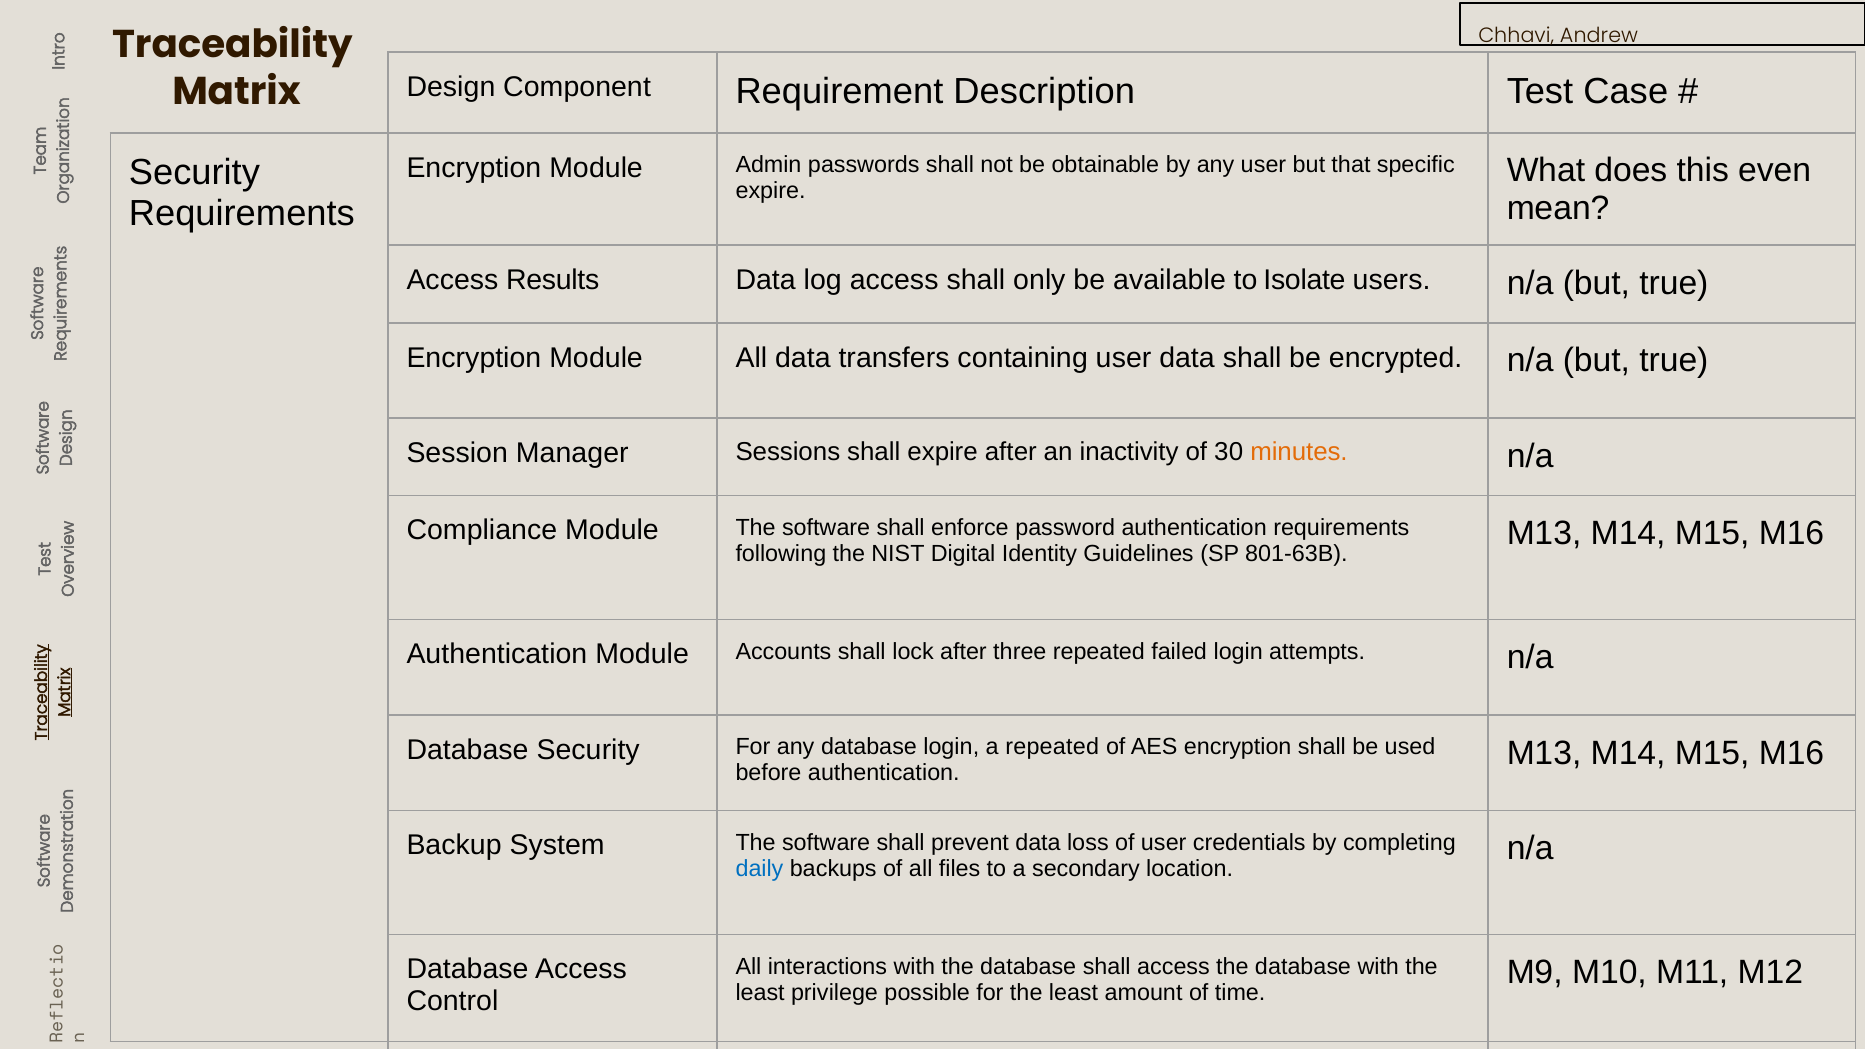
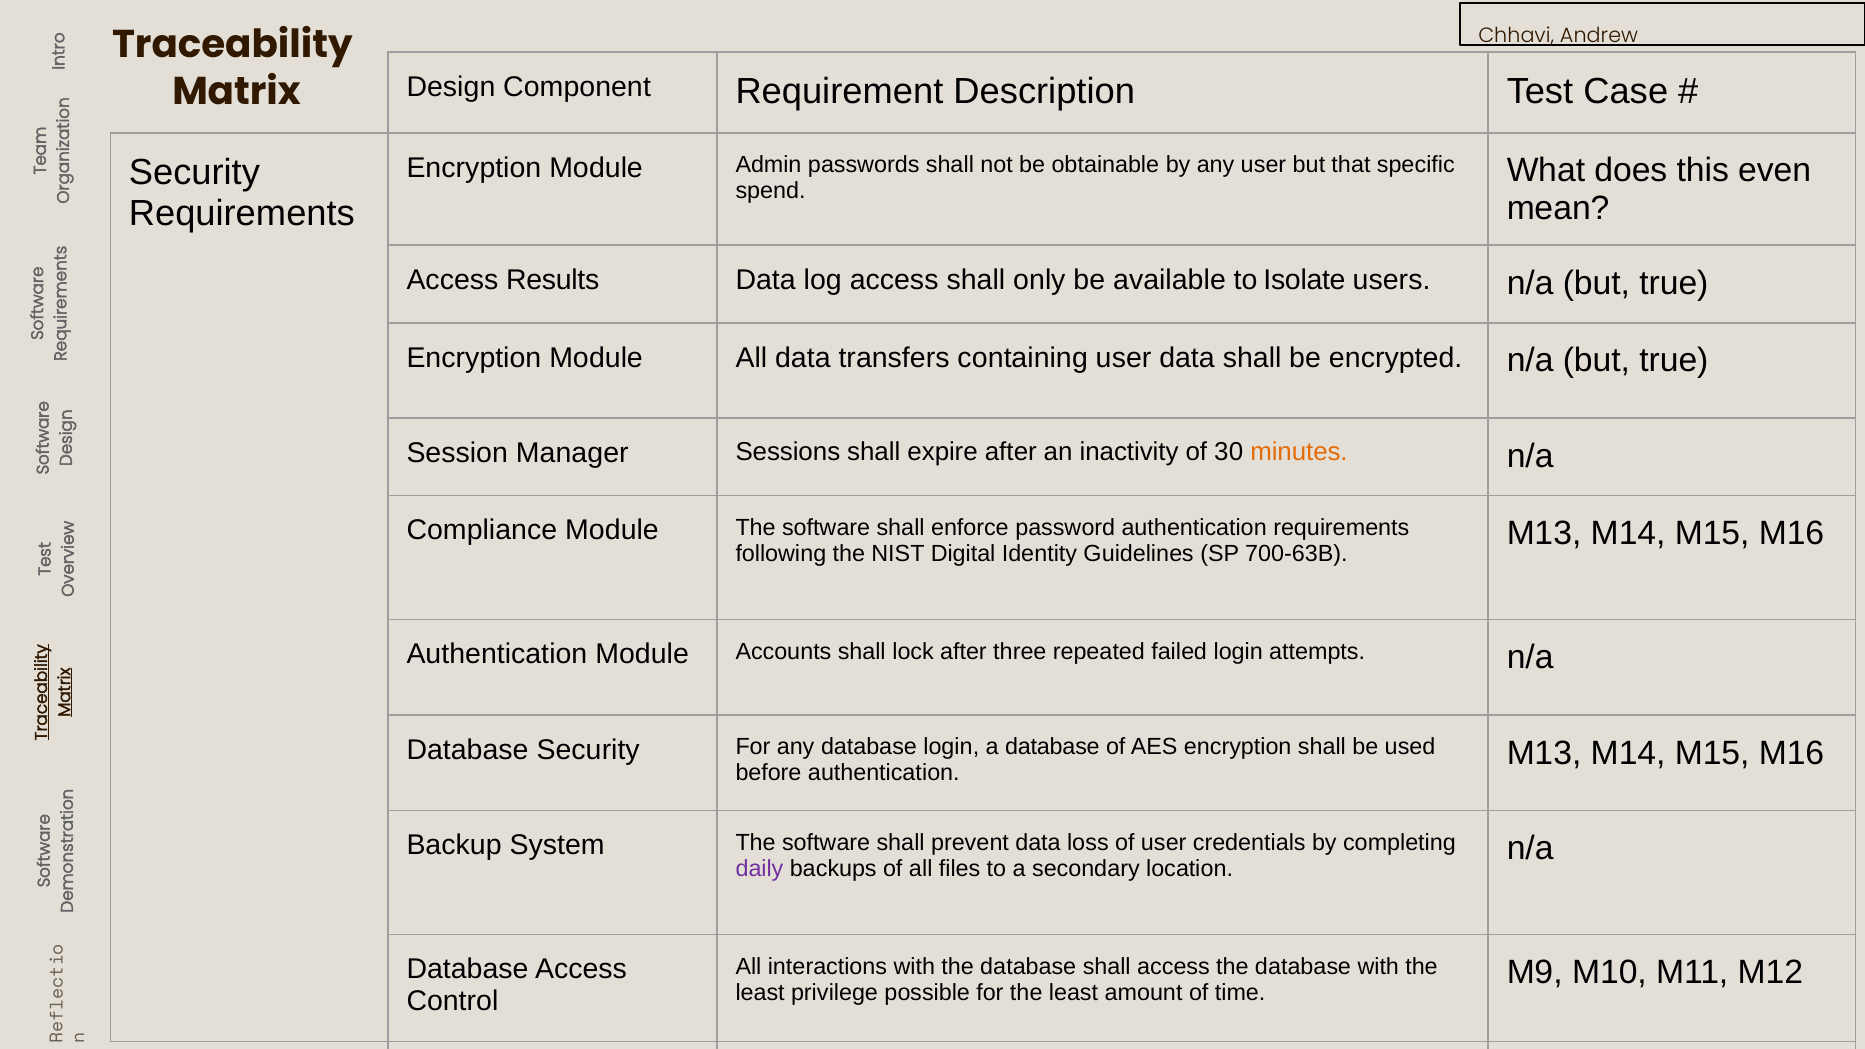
expire at (771, 191): expire -> spend
801-63B: 801-63B -> 700-63B
a repeated: repeated -> database
daily colour: blue -> purple
